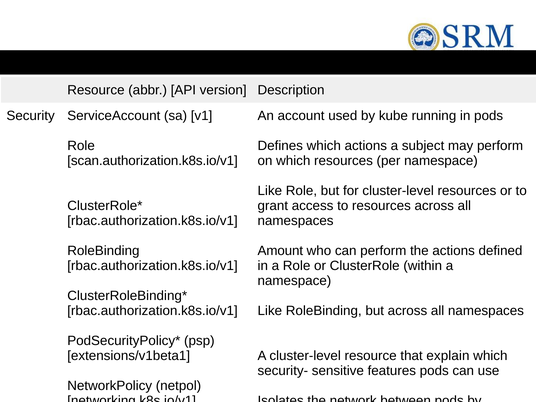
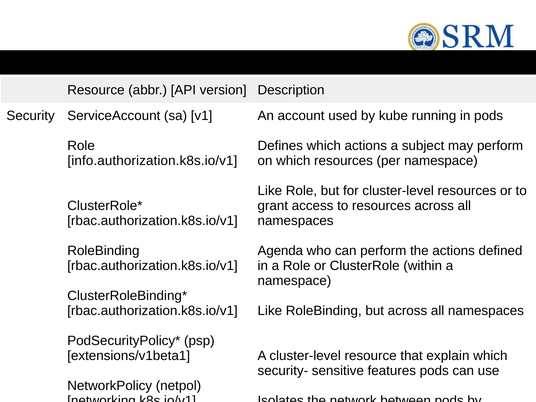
scan.authorization.k8s.io/v1: scan.authorization.k8s.io/v1 -> info.authorization.k8s.io/v1
Amount: Amount -> Agenda
